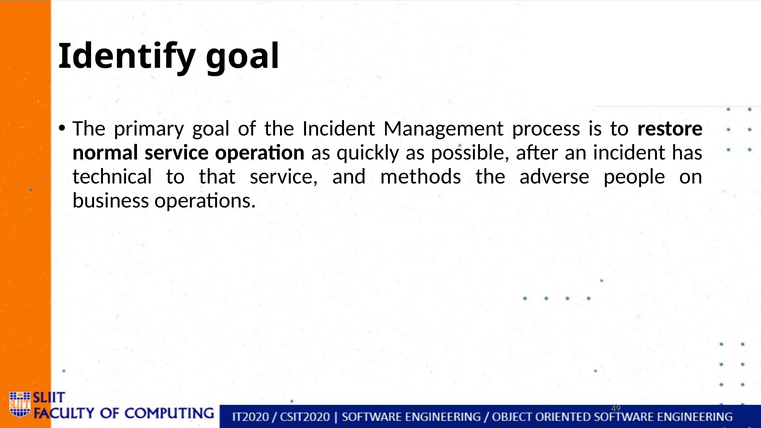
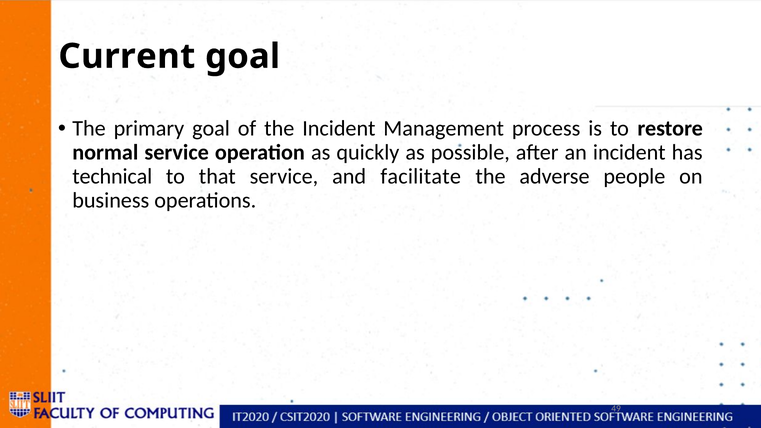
Identify: Identify -> Current
methods: methods -> facilitate
